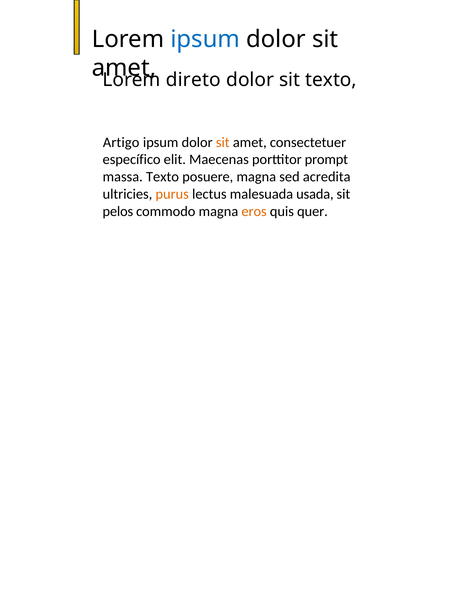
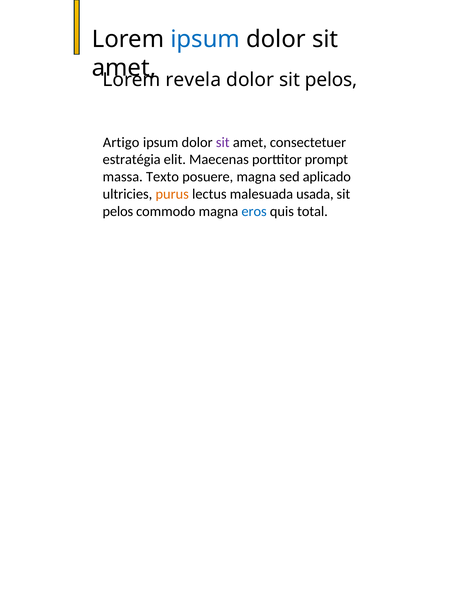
direto: direto -> revela
dolor sit texto: texto -> pelos
sit at (223, 142) colour: orange -> purple
específico: específico -> estratégia
acredita: acredita -> aplicado
eros colour: orange -> blue
quer: quer -> total
